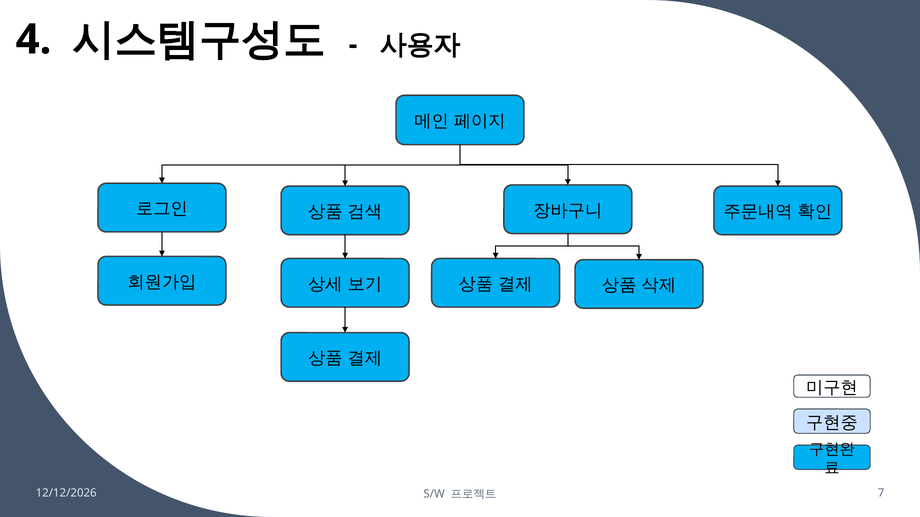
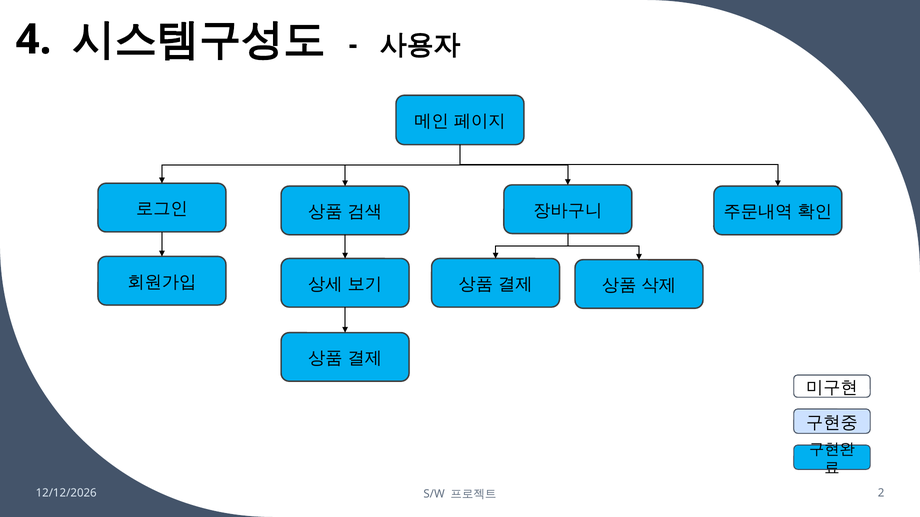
7: 7 -> 2
